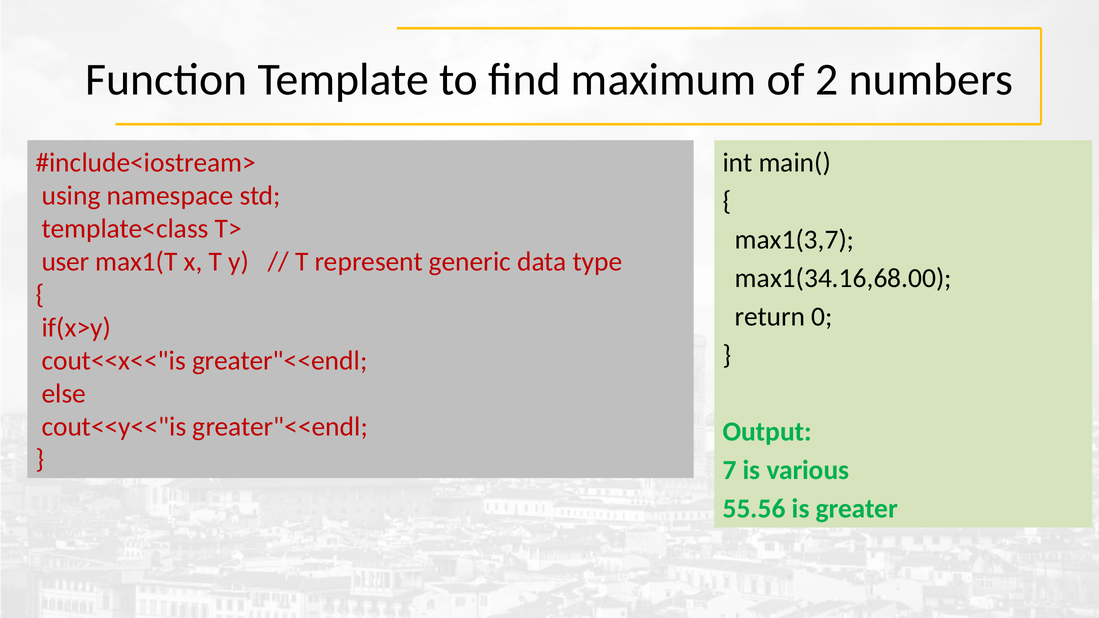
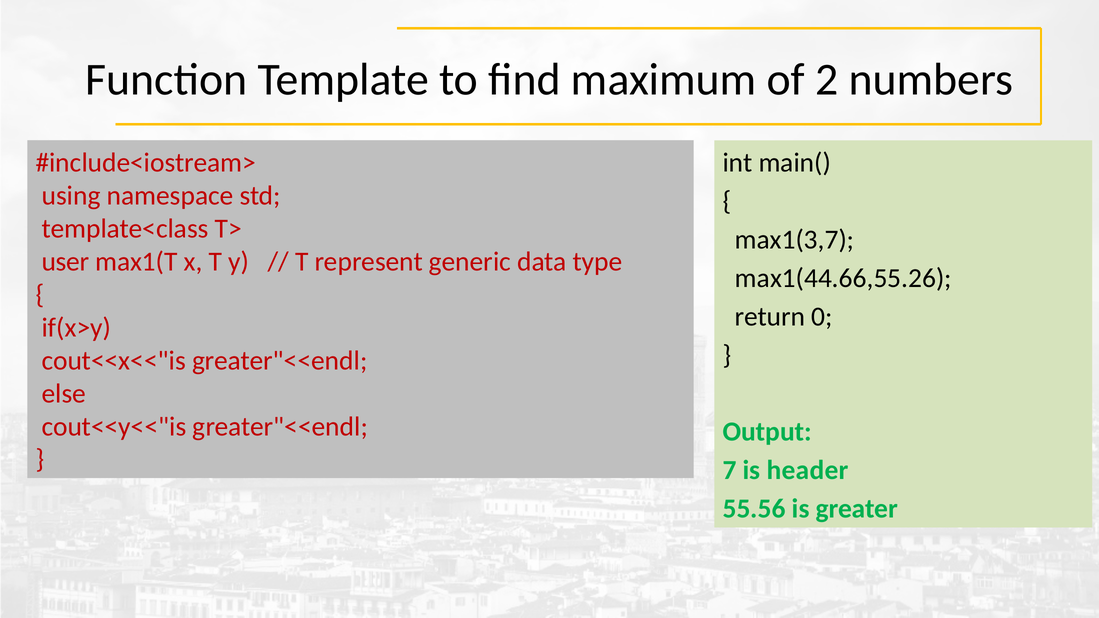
max1(34.16,68.00: max1(34.16,68.00 -> max1(44.66,55.26
various: various -> header
